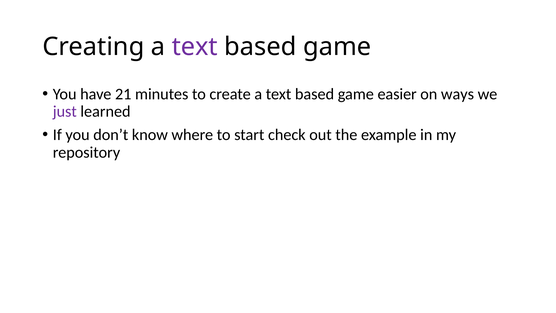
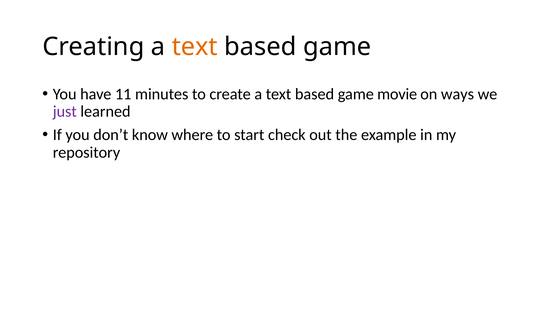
text at (195, 47) colour: purple -> orange
21: 21 -> 11
easier: easier -> movie
